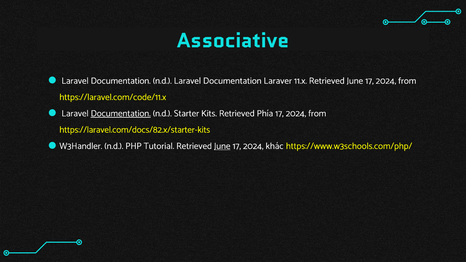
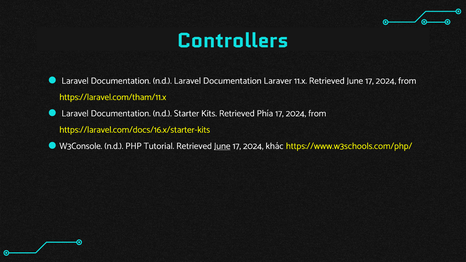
Associative: Associative -> Controllers
https://laravel.com/code/11.x: https://laravel.com/code/11.x -> https://laravel.com/tham/11.x
Documentation at (121, 113) underline: present -> none
https://laravel.com/docs/82.x/starter-kits: https://laravel.com/docs/82.x/starter-kits -> https://laravel.com/docs/16.x/starter-kits
W3Handler: W3Handler -> W3Console
